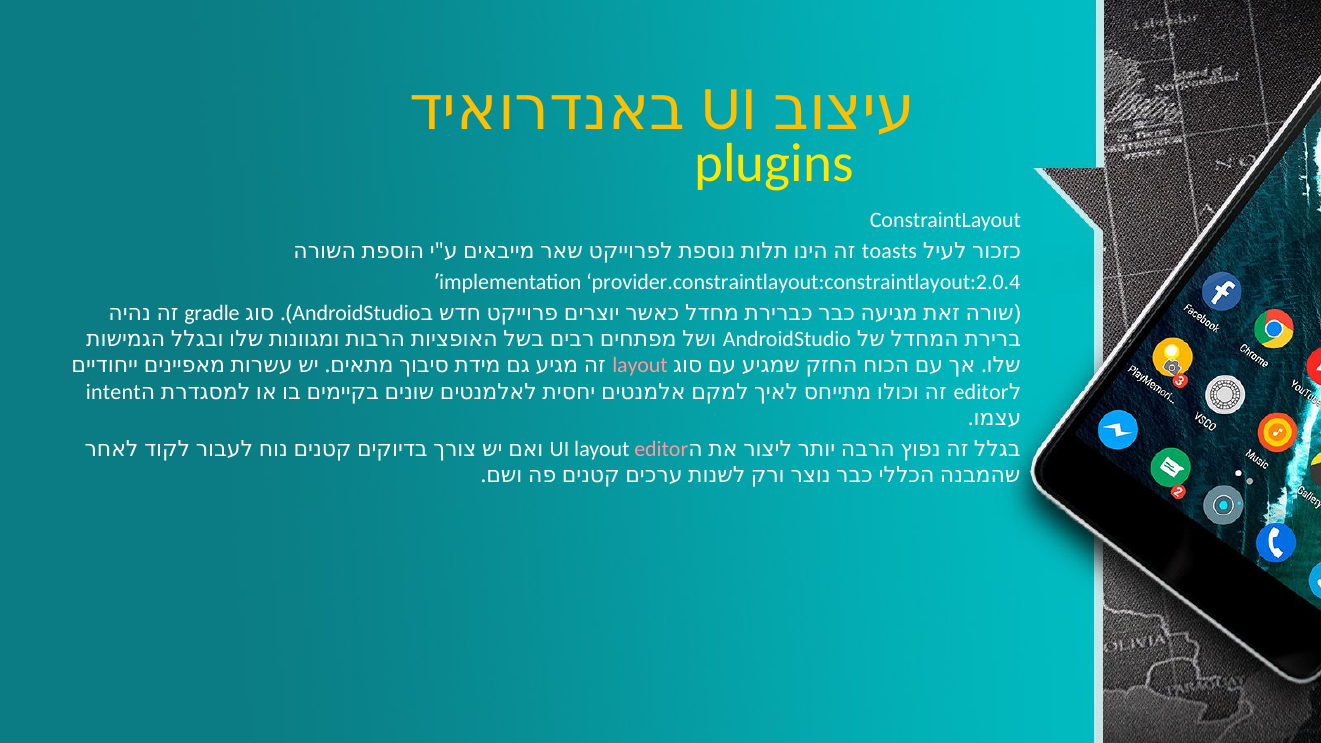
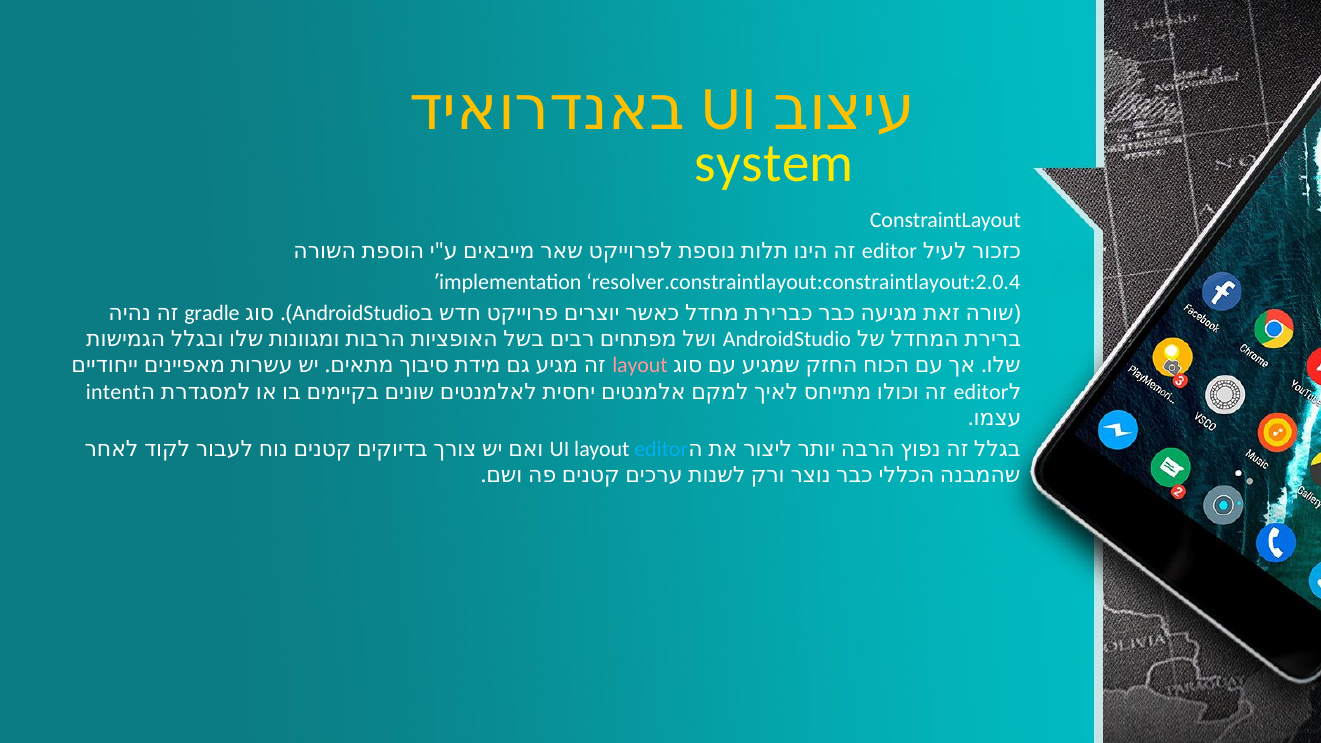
plugins: plugins -> system
toasts at (889, 251): toasts -> editor
provider.constraintlayout:constraintlayout:2.0.4: provider.constraintlayout:constraintlayout:2.0.4 -> resolver.constraintlayout:constraintlayout:2.0.4
editor at (661, 449) colour: pink -> light blue
